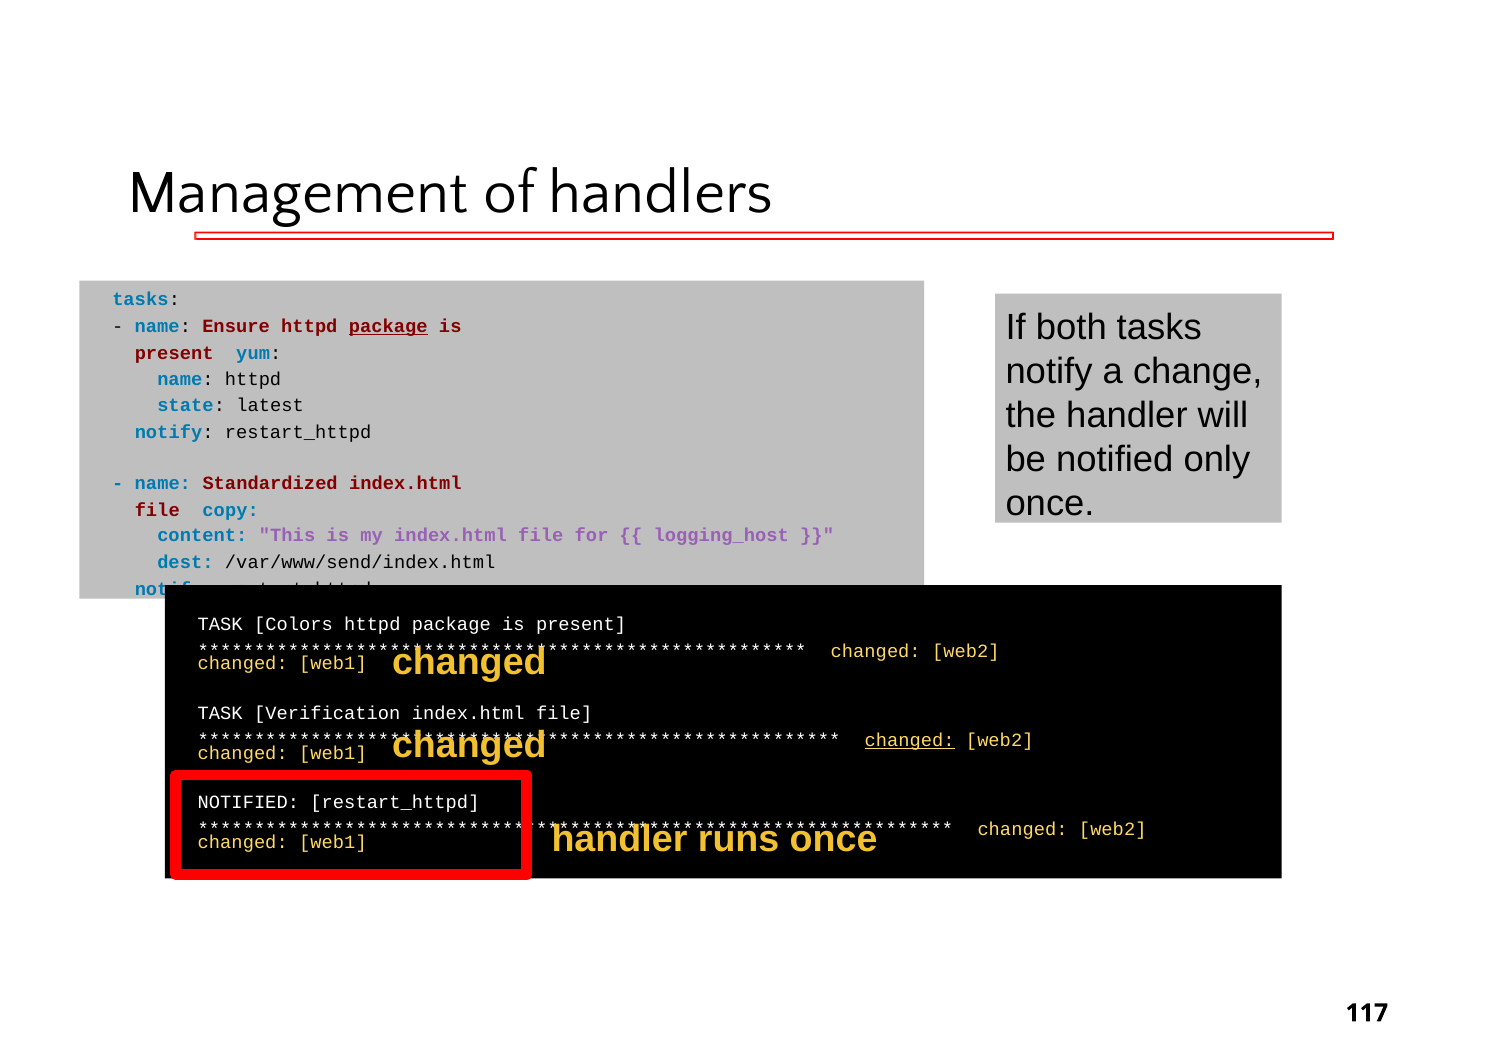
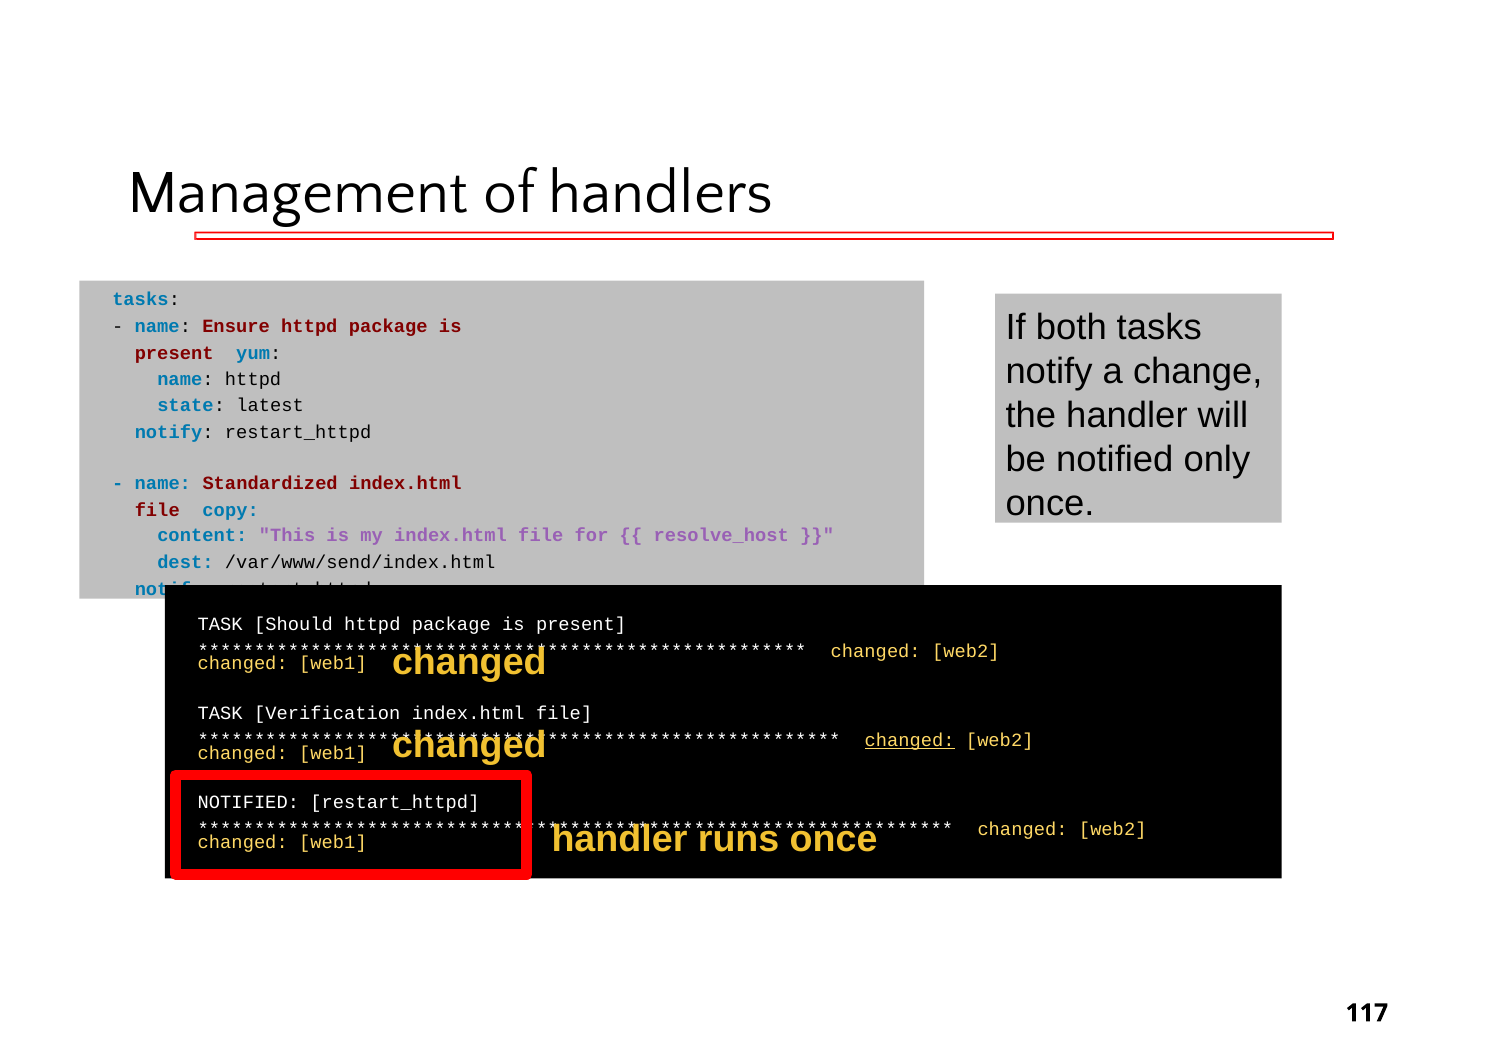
package at (388, 327) underline: present -> none
logging_host: logging_host -> resolve_host
Colors: Colors -> Should
